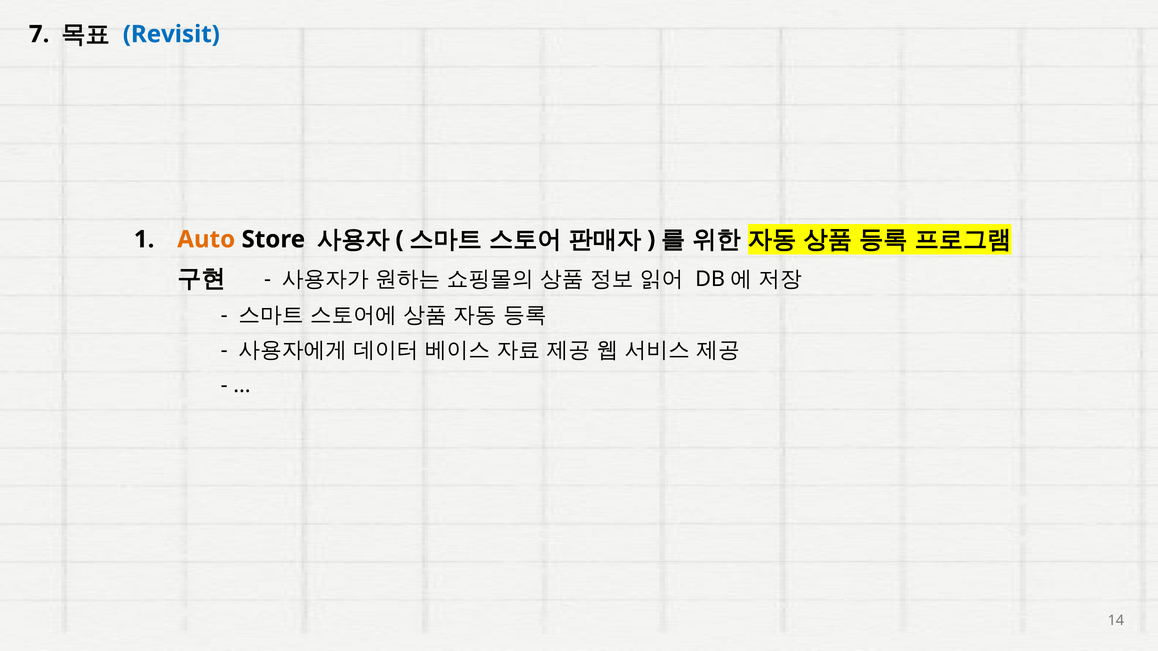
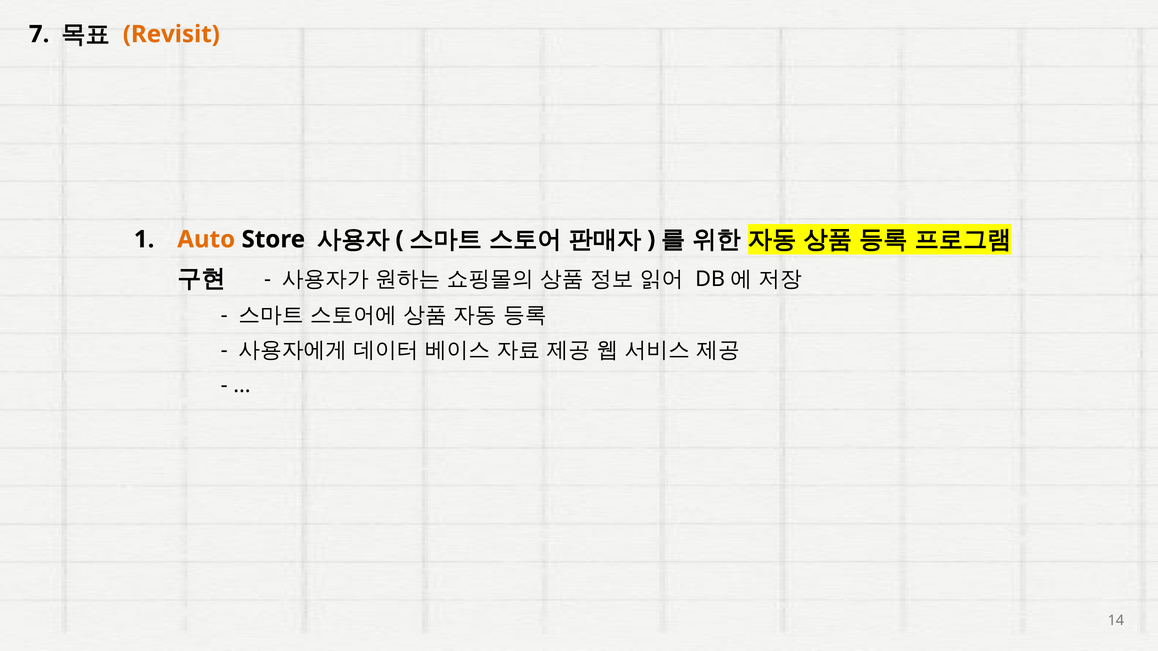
Revisit colour: blue -> orange
